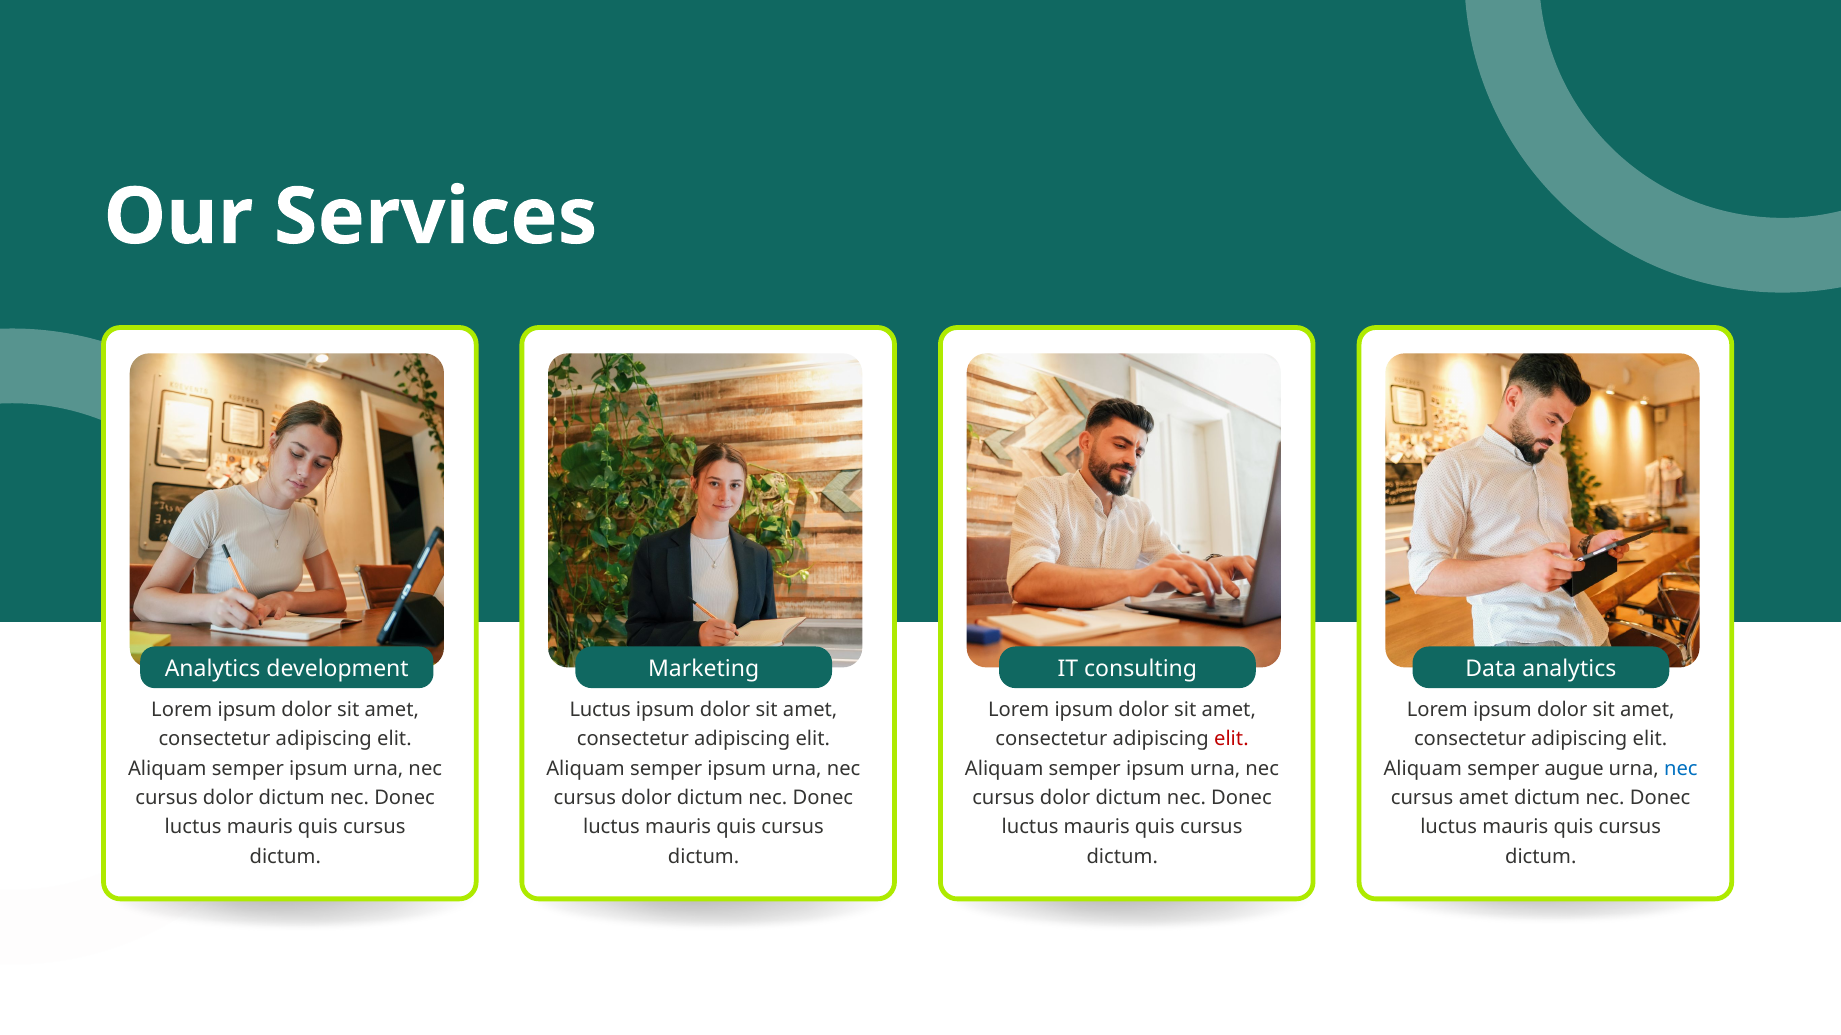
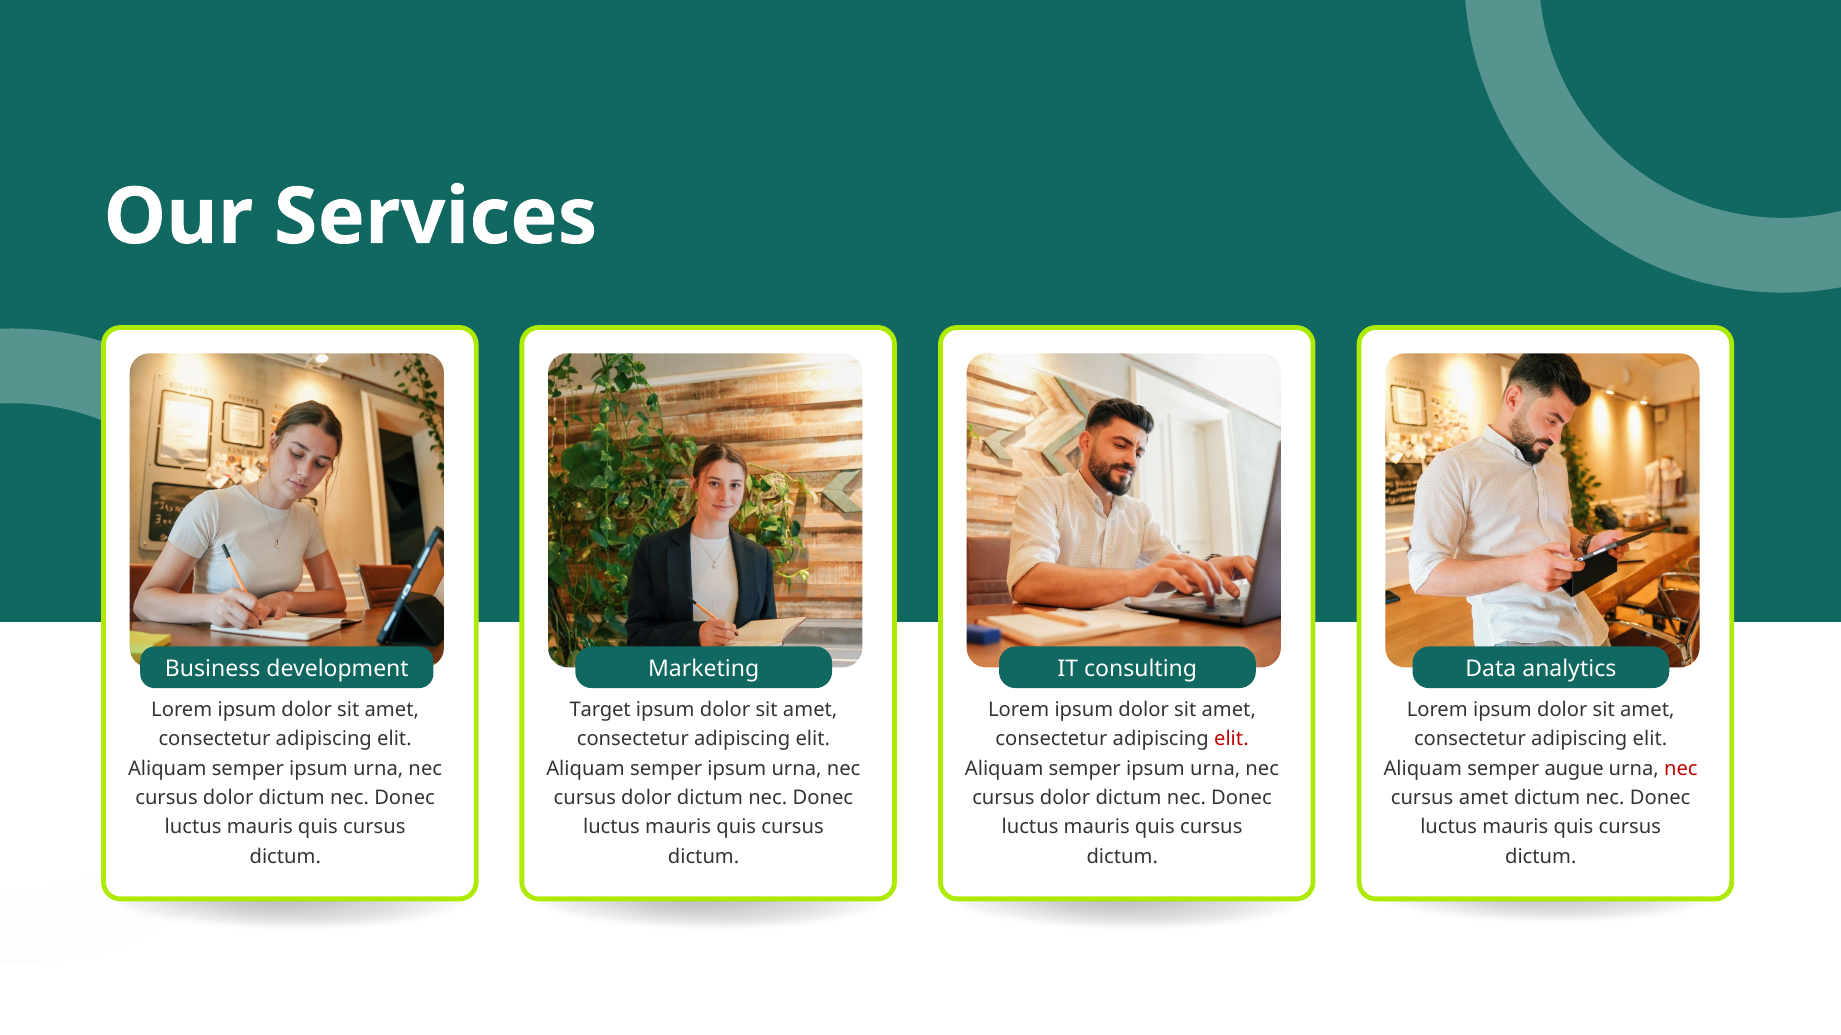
Analytics at (213, 669): Analytics -> Business
Luctus at (600, 710): Luctus -> Target
nec at (1681, 769) colour: blue -> red
